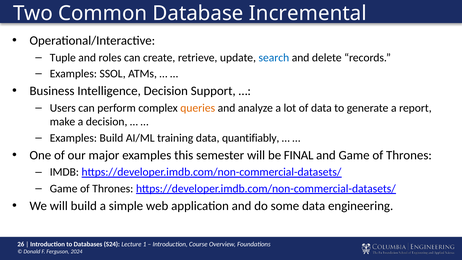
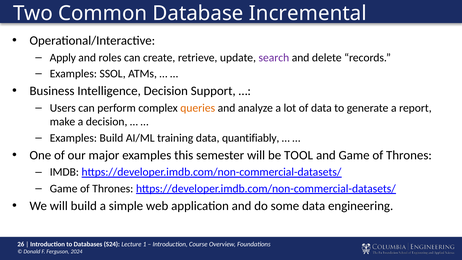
Tuple: Tuple -> Apply
search colour: blue -> purple
FINAL: FINAL -> TOOL
